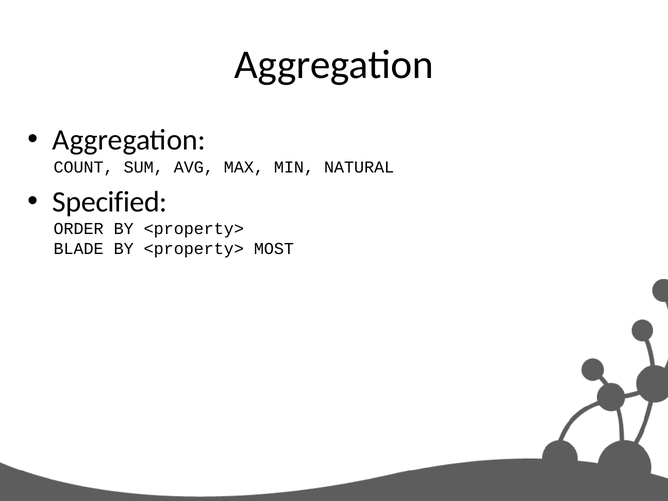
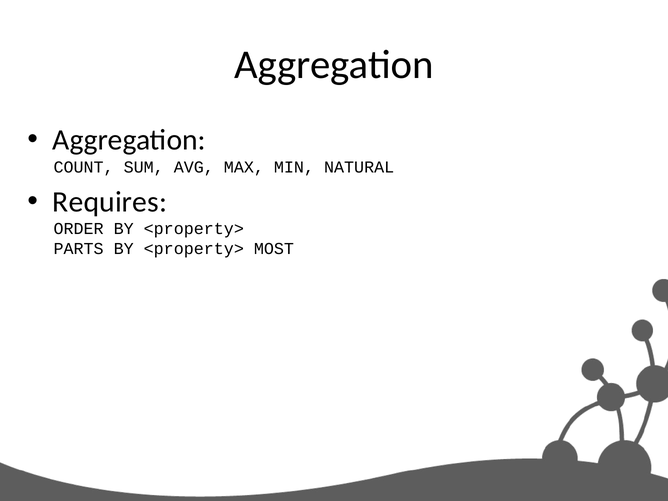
Specified: Specified -> Requires
BLADE: BLADE -> PARTS
